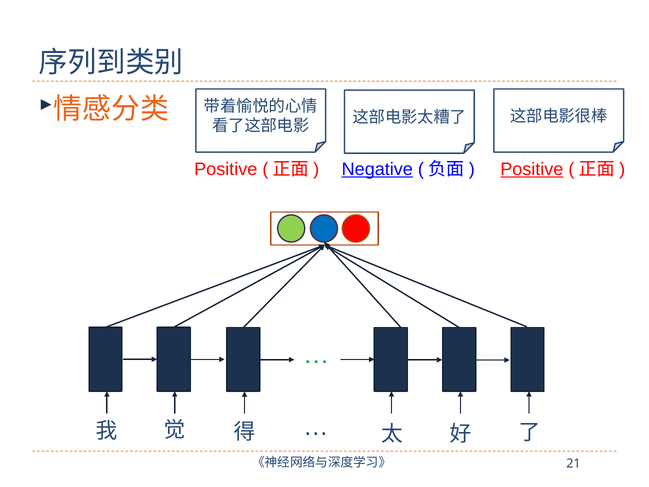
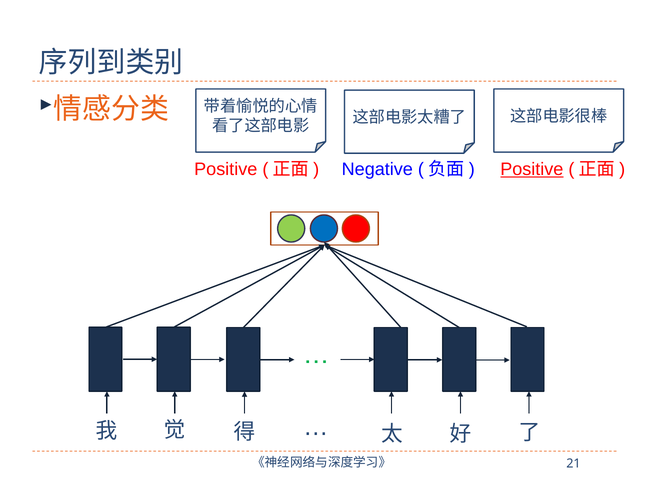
Negative underline: present -> none
